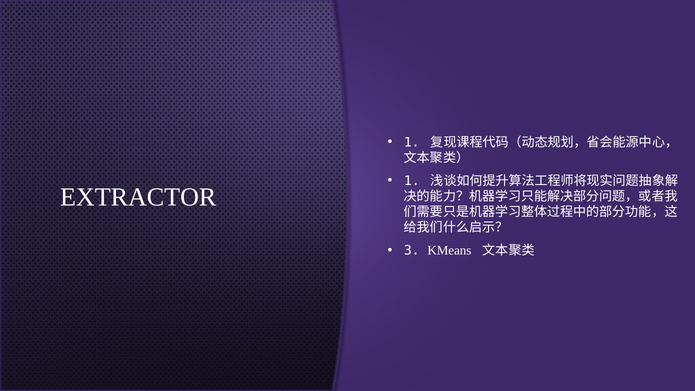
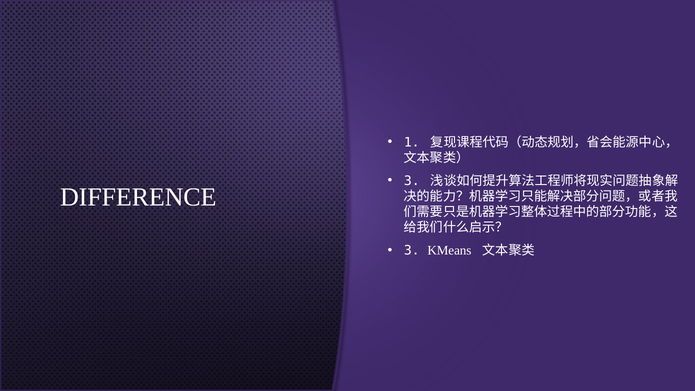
1 at (412, 181): 1 -> 3
EXTRACTOR: EXTRACTOR -> DIFFERENCE
